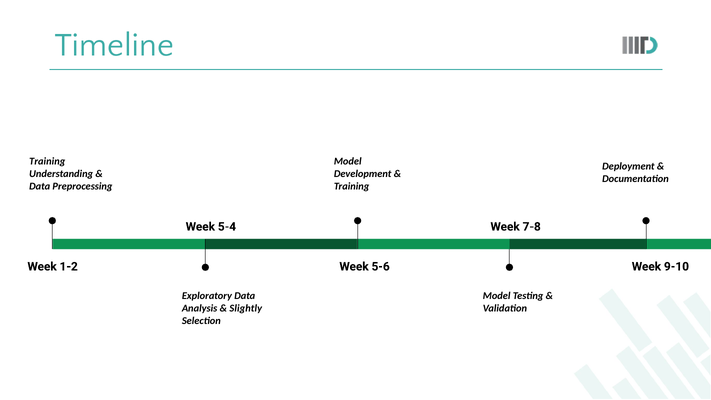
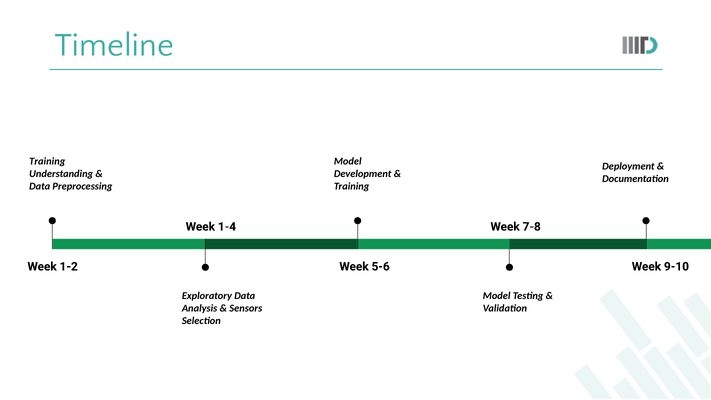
5-4: 5-4 -> 1-4
Slightly: Slightly -> Sensors
